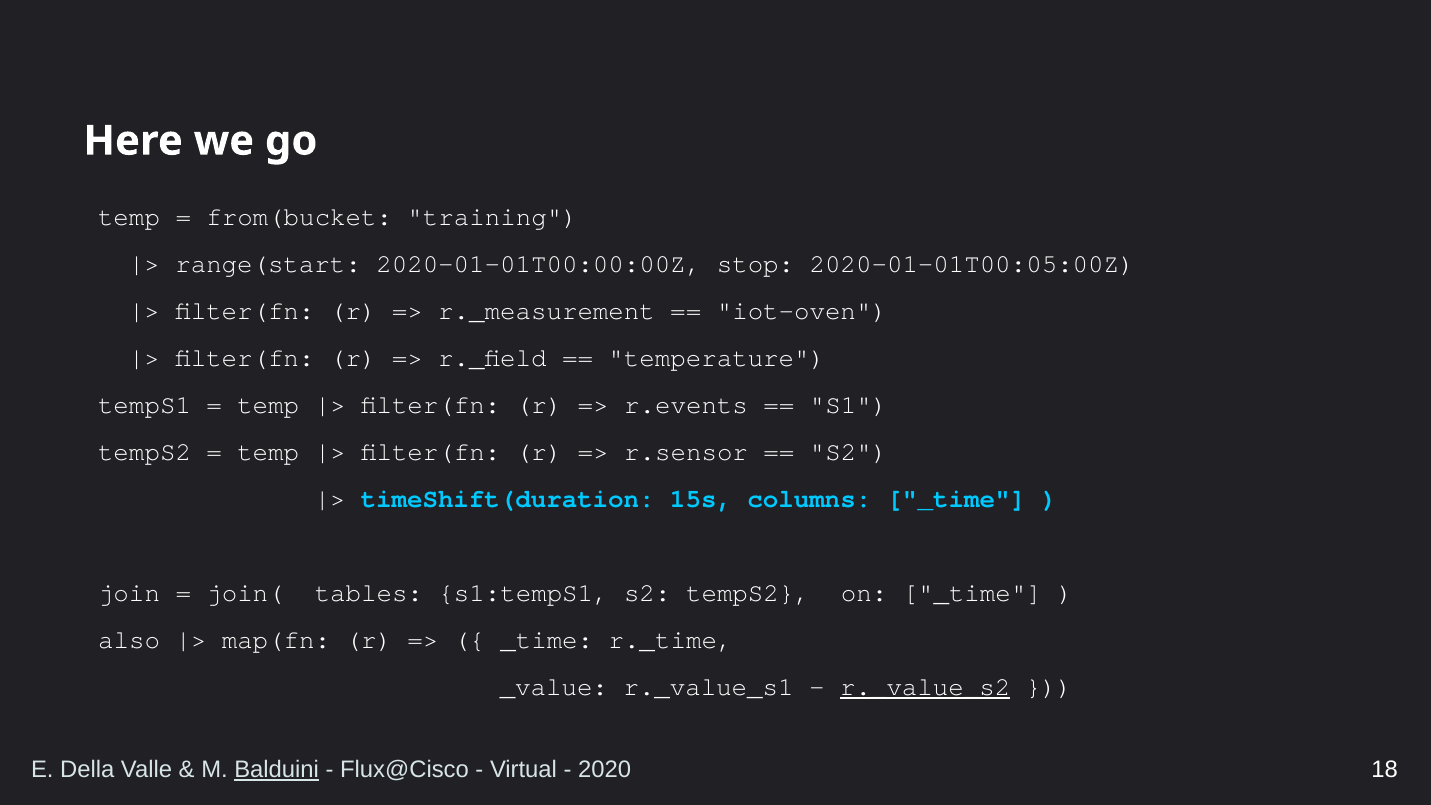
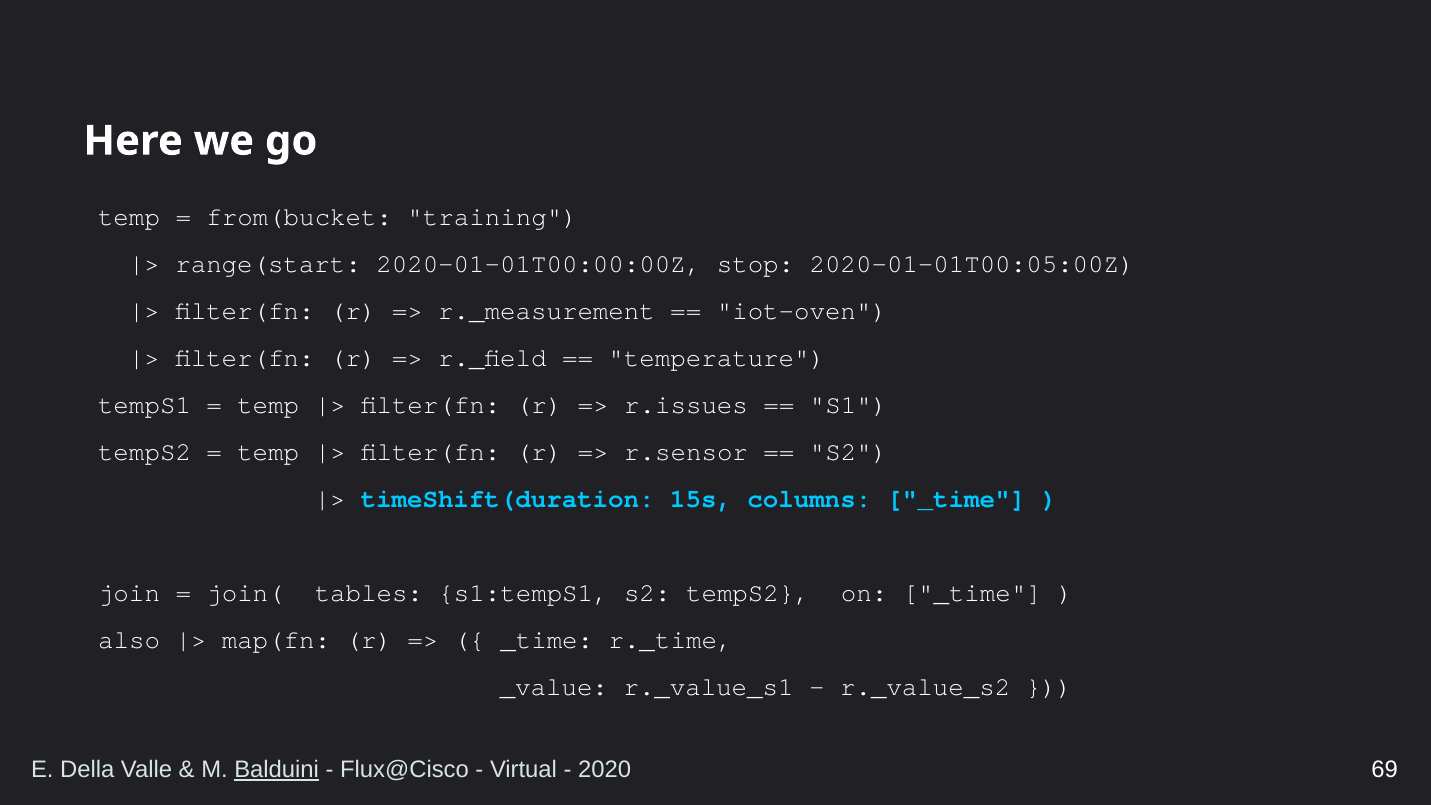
r.events: r.events -> r.issues
r._value_s2 underline: present -> none
18: 18 -> 69
